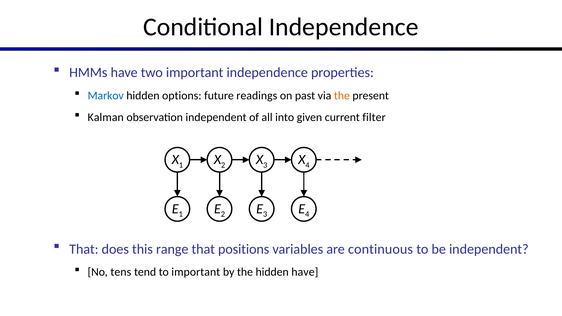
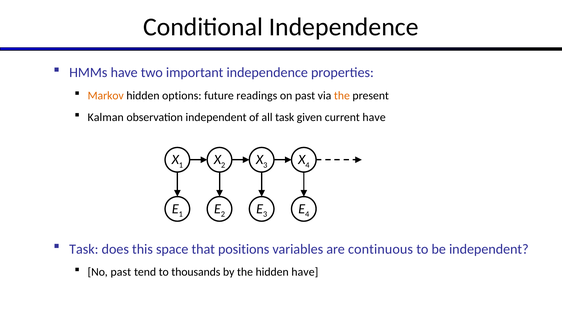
Markov colour: blue -> orange
all into: into -> task
current filter: filter -> have
That at (84, 249): That -> Task
range: range -> space
No tens: tens -> past
to important: important -> thousands
